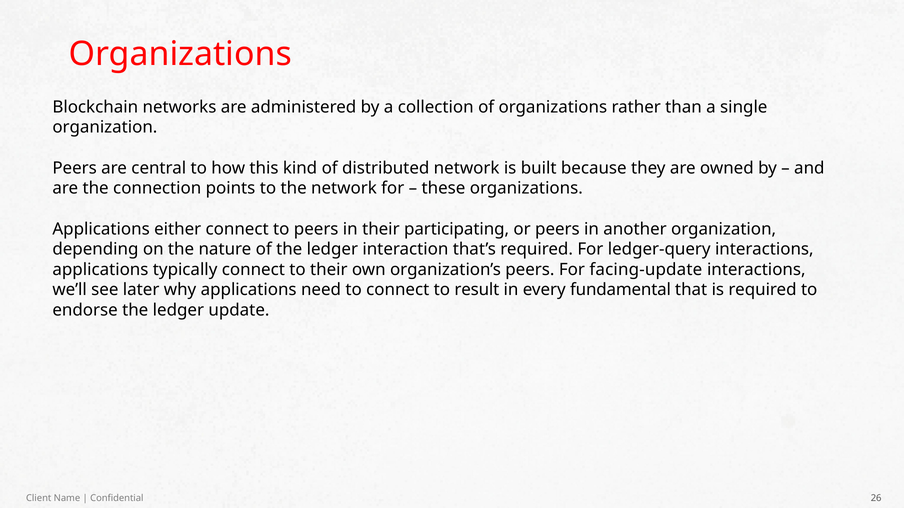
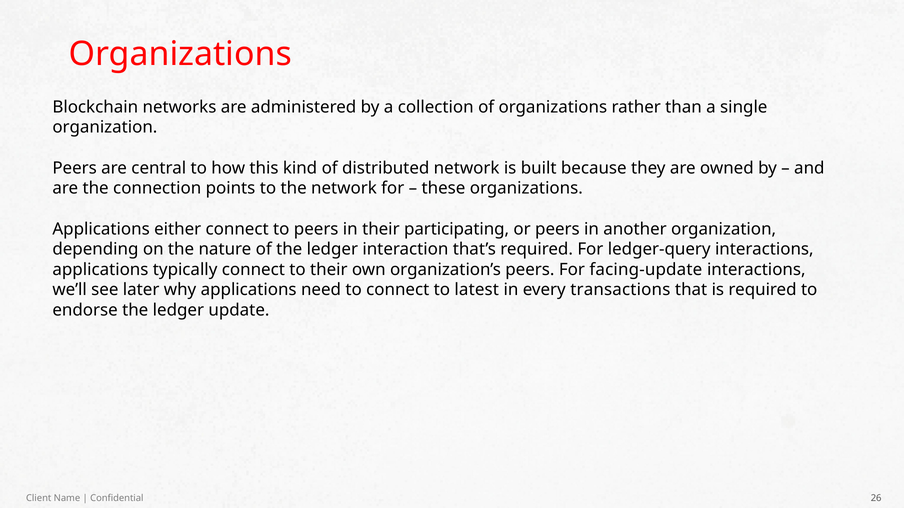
result: result -> latest
fundamental: fundamental -> transactions
